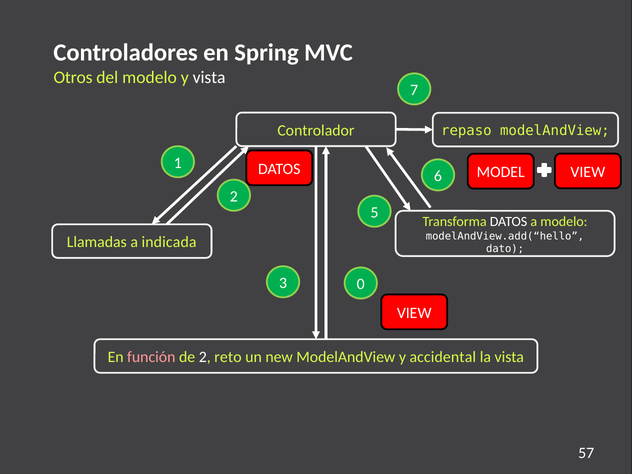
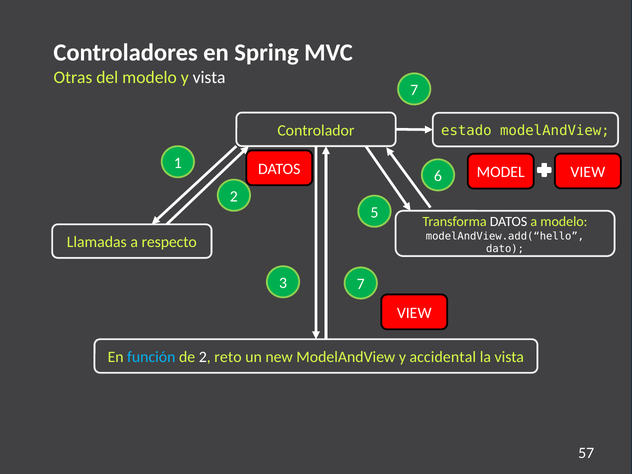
Otros: Otros -> Otras
repaso: repaso -> estado
indicada: indicada -> respecto
3 0: 0 -> 7
función colour: pink -> light blue
